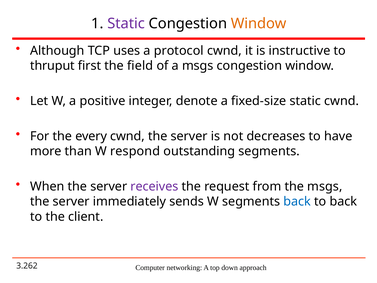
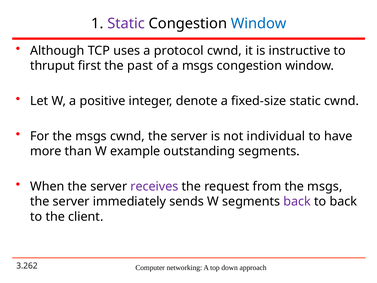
Window at (259, 24) colour: orange -> blue
field: field -> past
For the every: every -> msgs
decreases: decreases -> individual
respond: respond -> example
back at (297, 201) colour: blue -> purple
